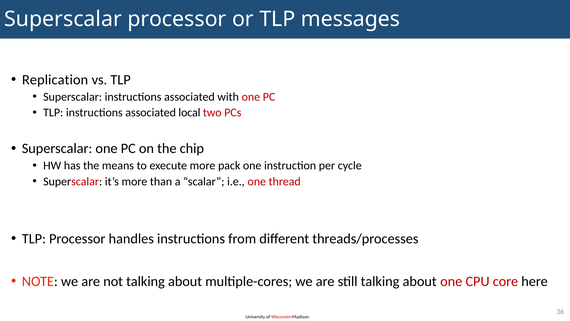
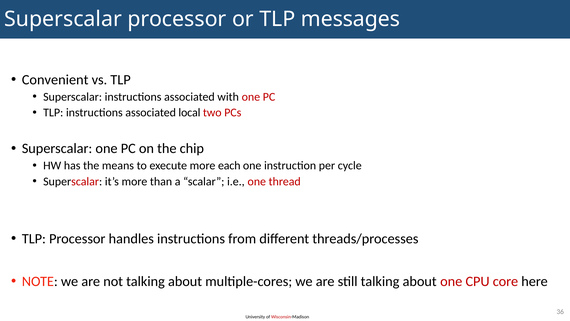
Replication: Replication -> Convenient
pack: pack -> each
